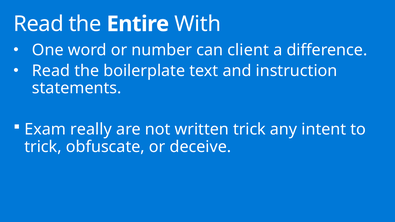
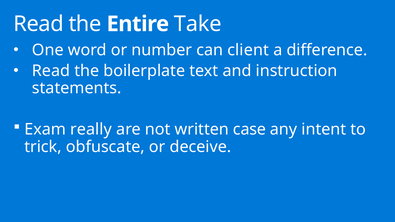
With: With -> Take
written trick: trick -> case
